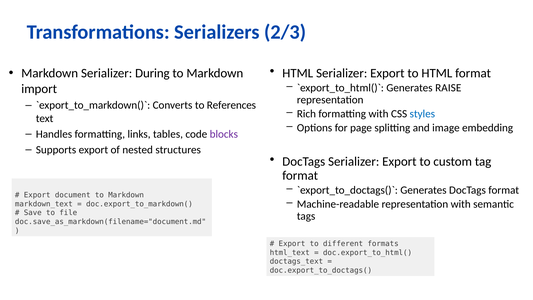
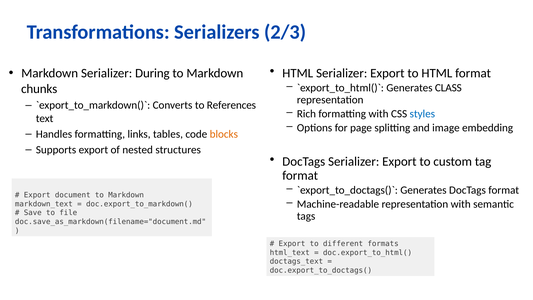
RAISE: RAISE -> CLASS
import: import -> chunks
blocks colour: purple -> orange
